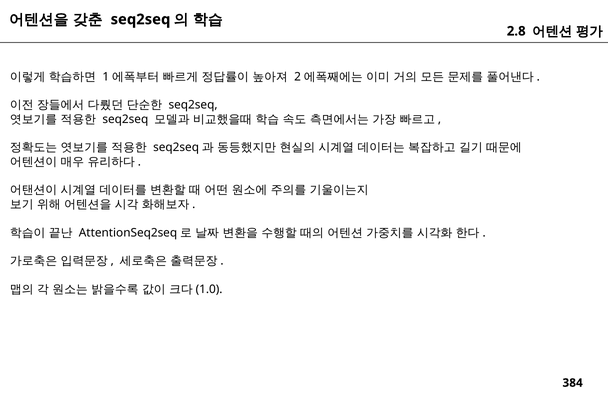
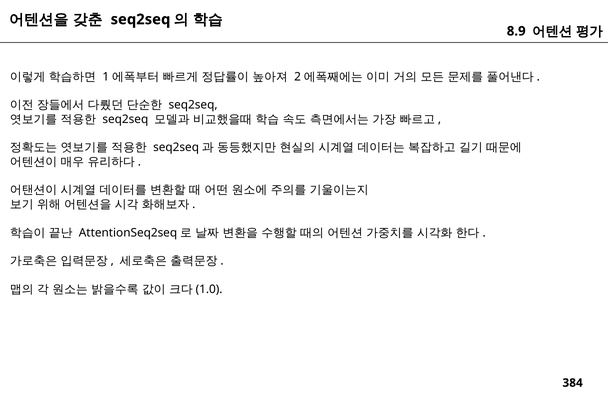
2.8: 2.8 -> 8.9
